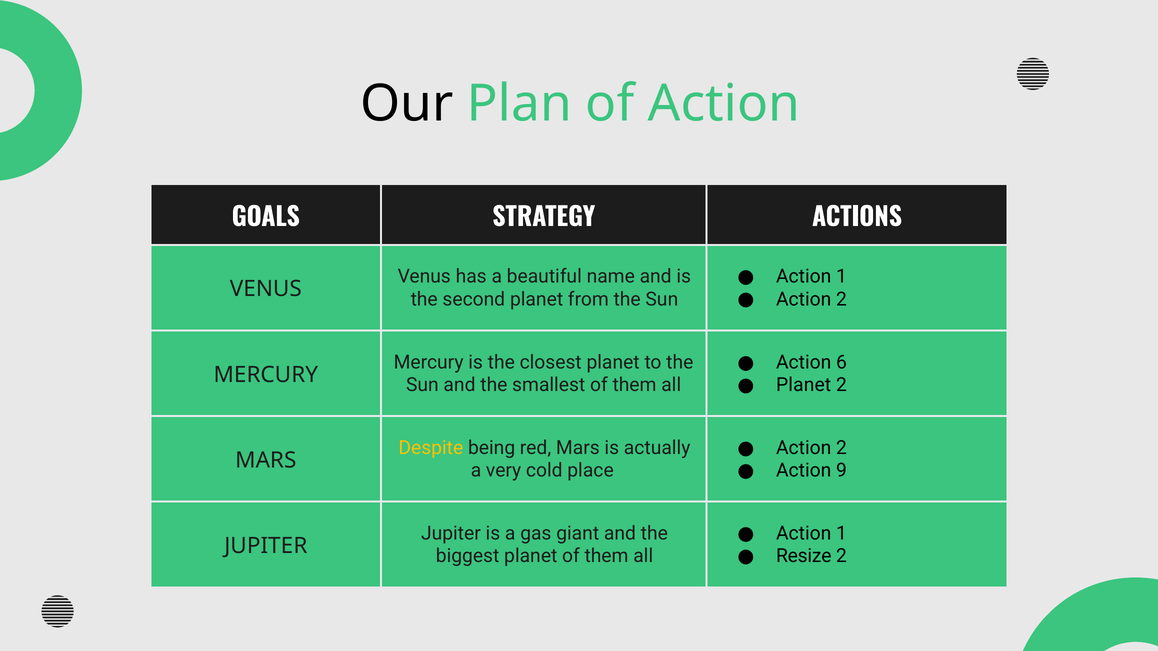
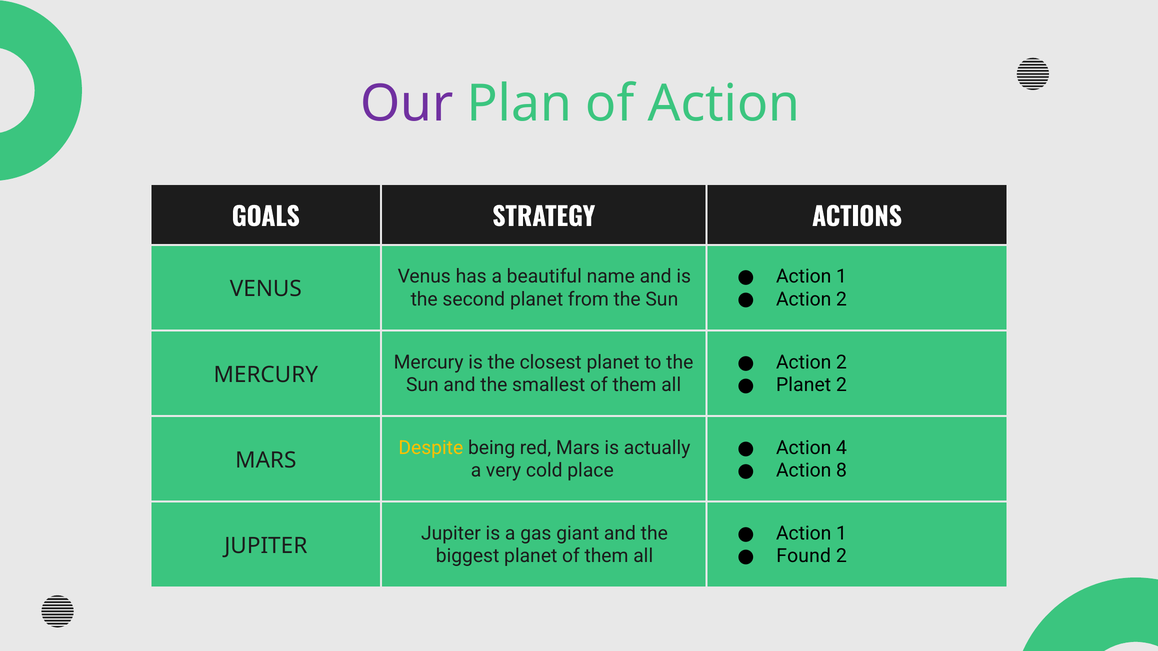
Our colour: black -> purple
6 at (841, 362): 6 -> 2
2 at (841, 448): 2 -> 4
9: 9 -> 8
Resize: Resize -> Found
